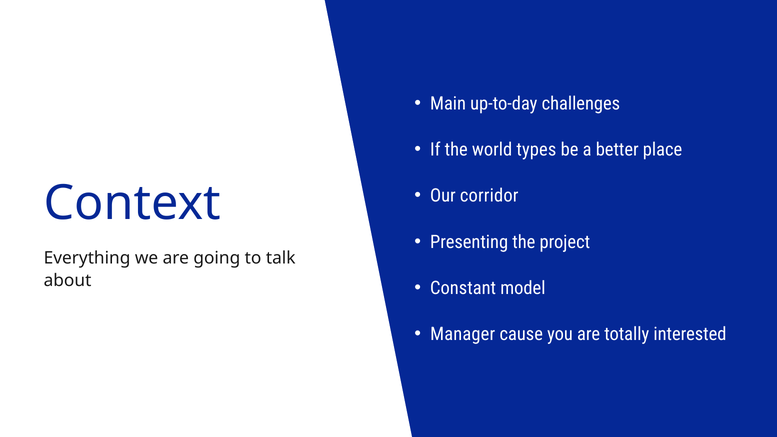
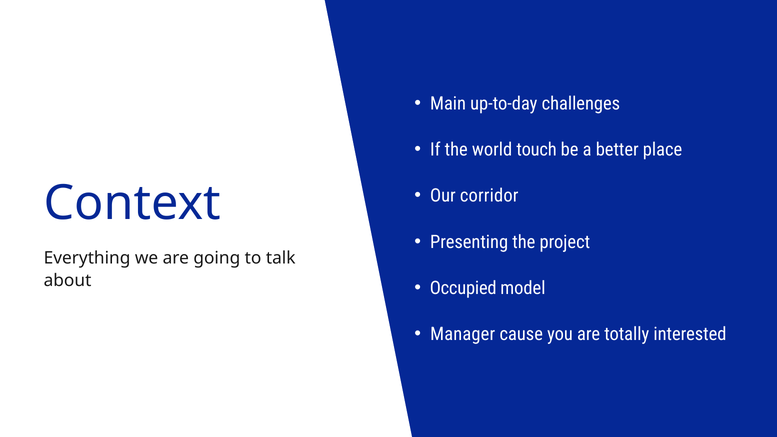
types: types -> touch
Constant: Constant -> Occupied
